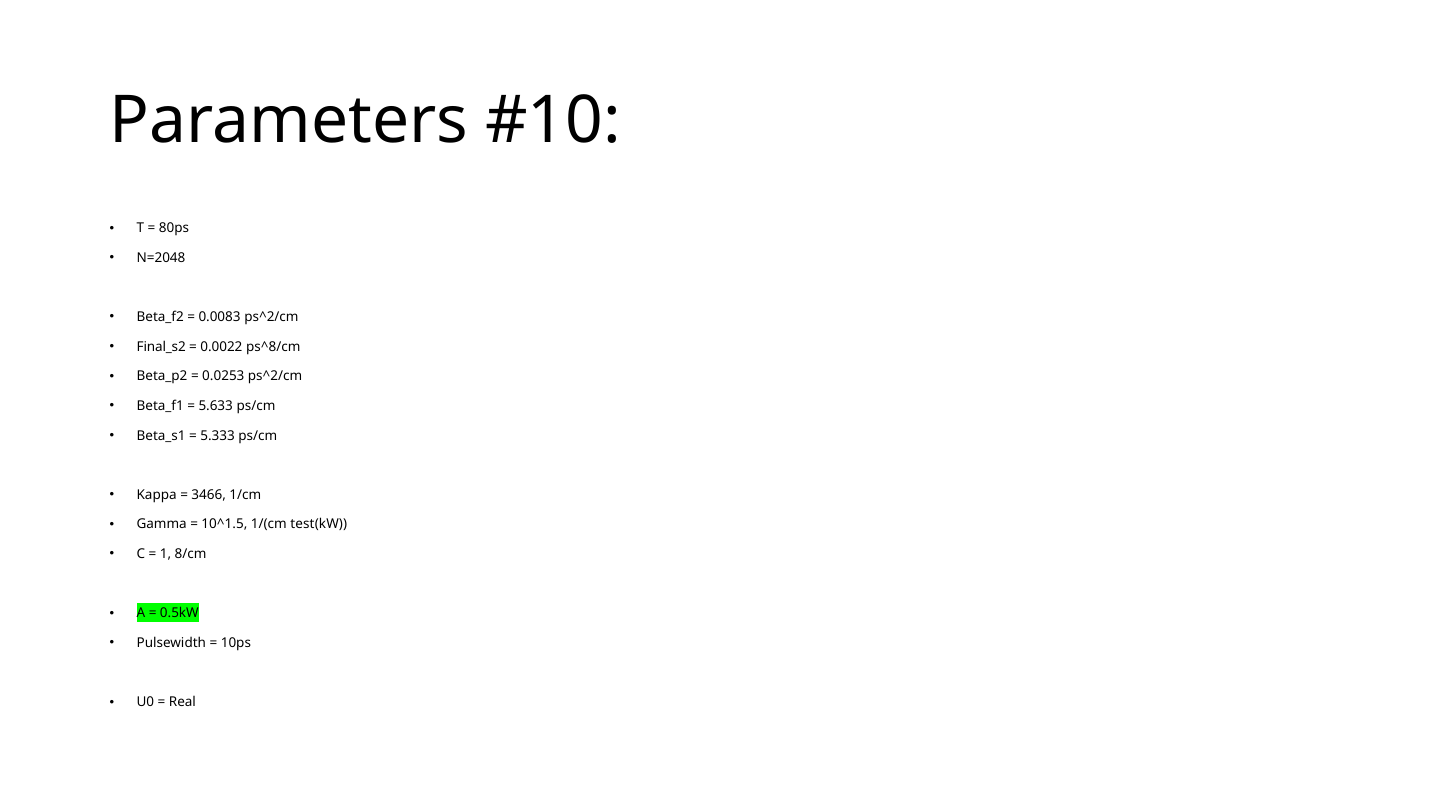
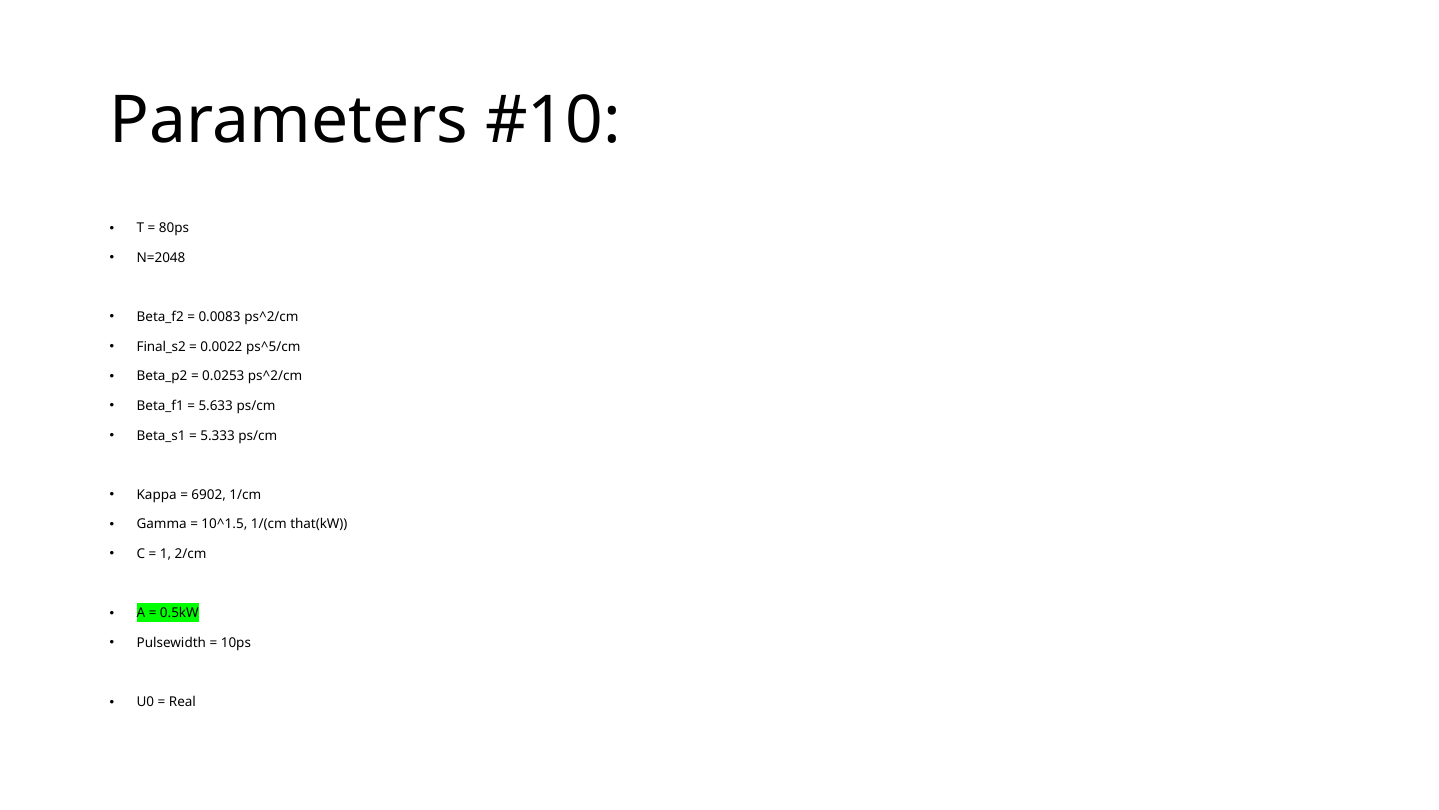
ps^8/cm: ps^8/cm -> ps^5/cm
3466: 3466 -> 6902
test(kW: test(kW -> that(kW
8/cm: 8/cm -> 2/cm
